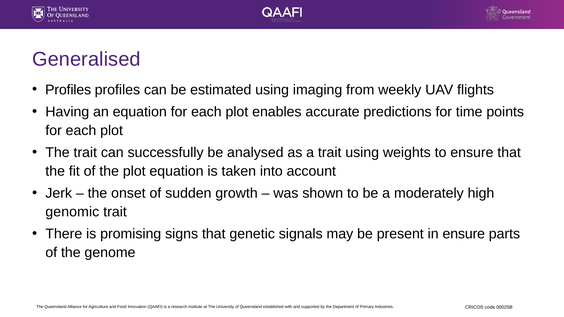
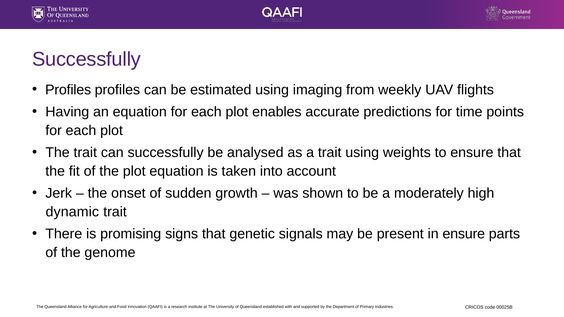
Generalised at (86, 59): Generalised -> Successfully
genomic: genomic -> dynamic
